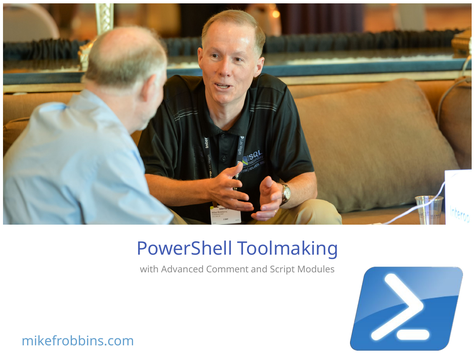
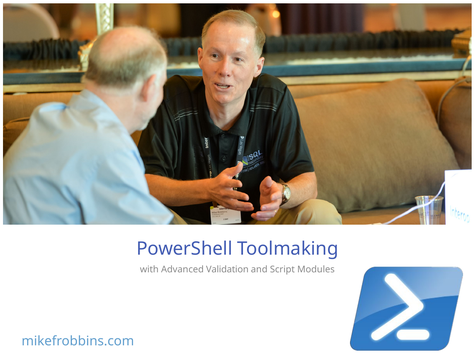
Comment: Comment -> Validation
